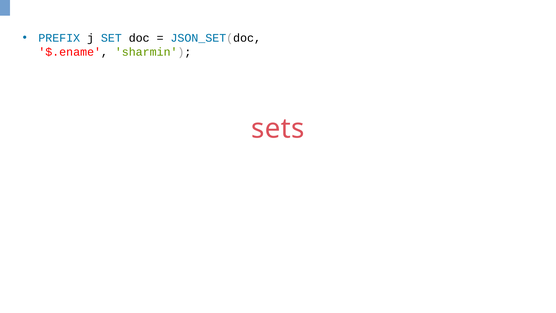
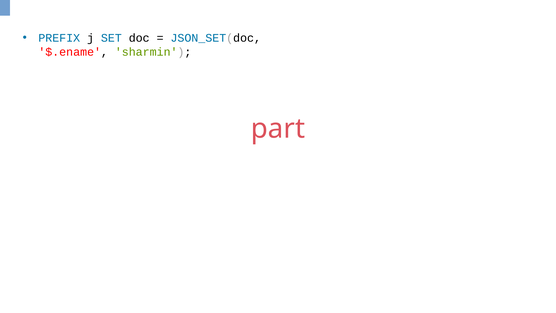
sets: sets -> part
